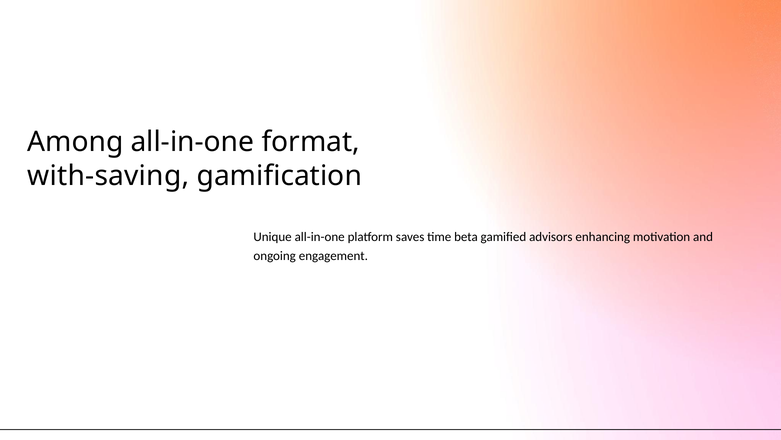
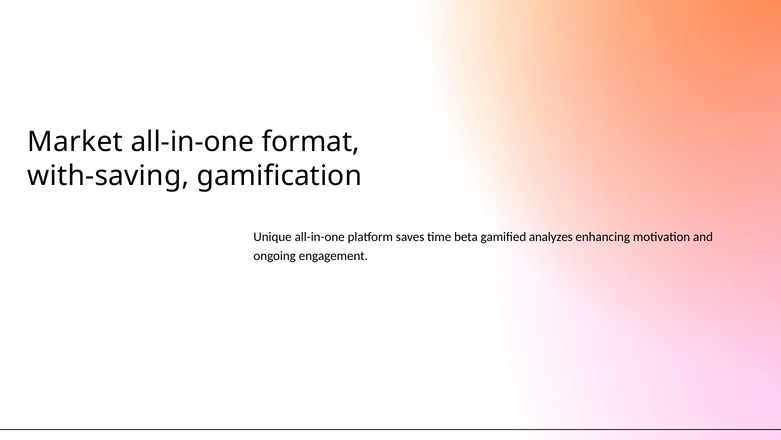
Among: Among -> Market
advisors: advisors -> analyzes
